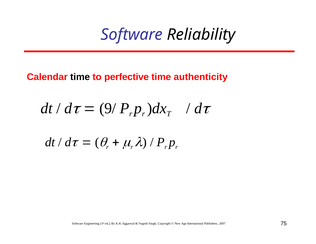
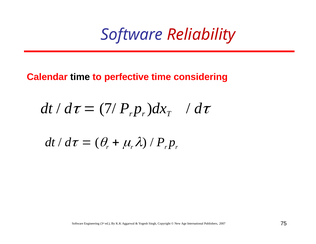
Reliability colour: black -> red
authenticity: authenticity -> considering
9/: 9/ -> 7/
